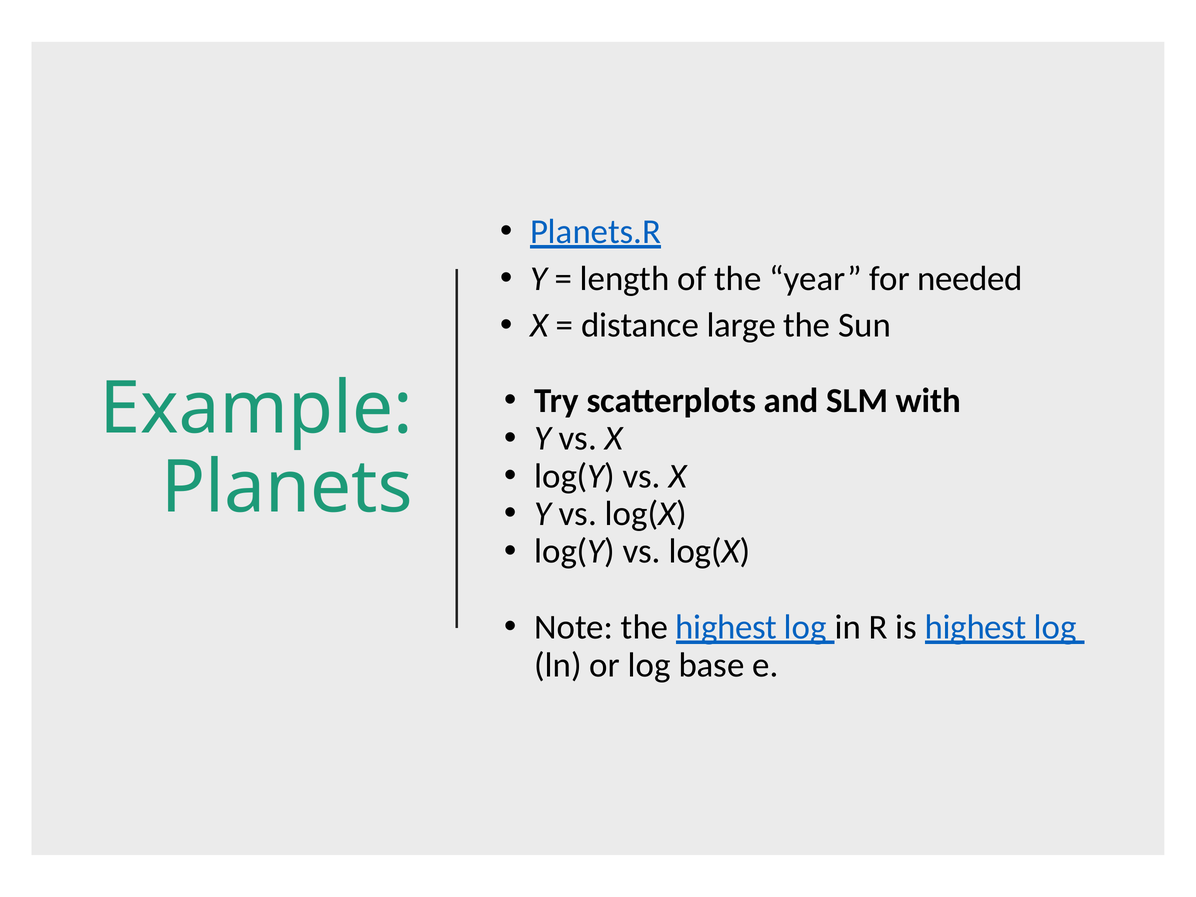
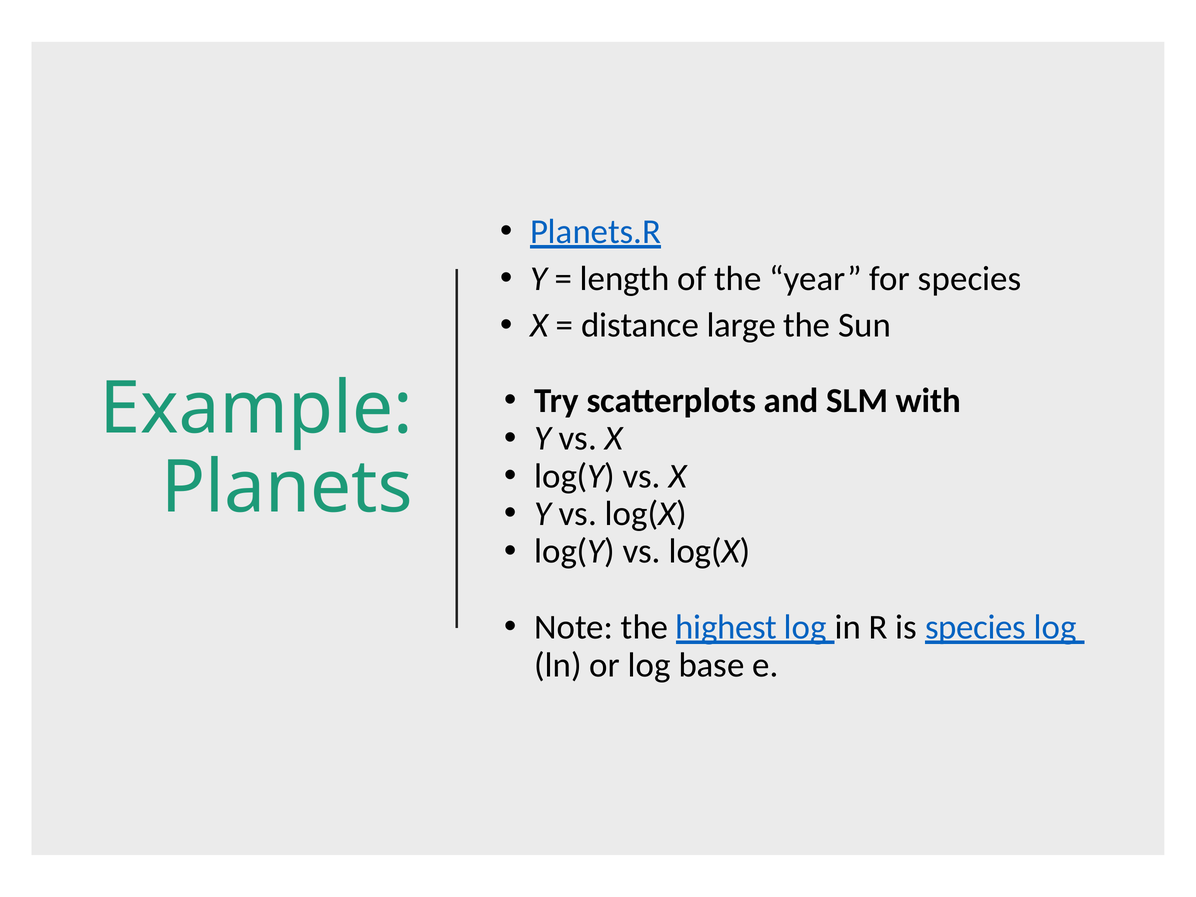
for needed: needed -> species
is highest: highest -> species
